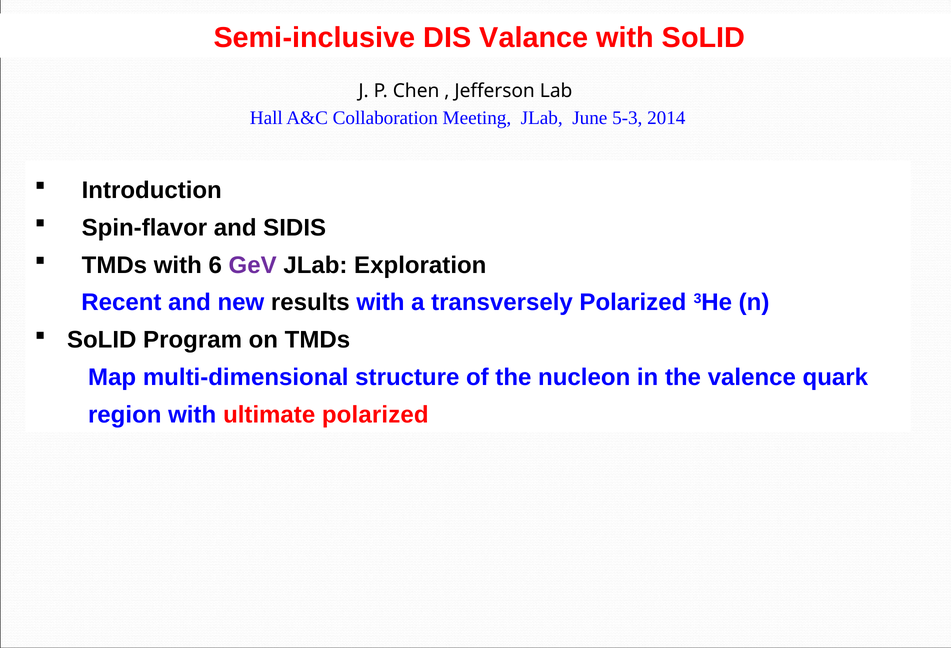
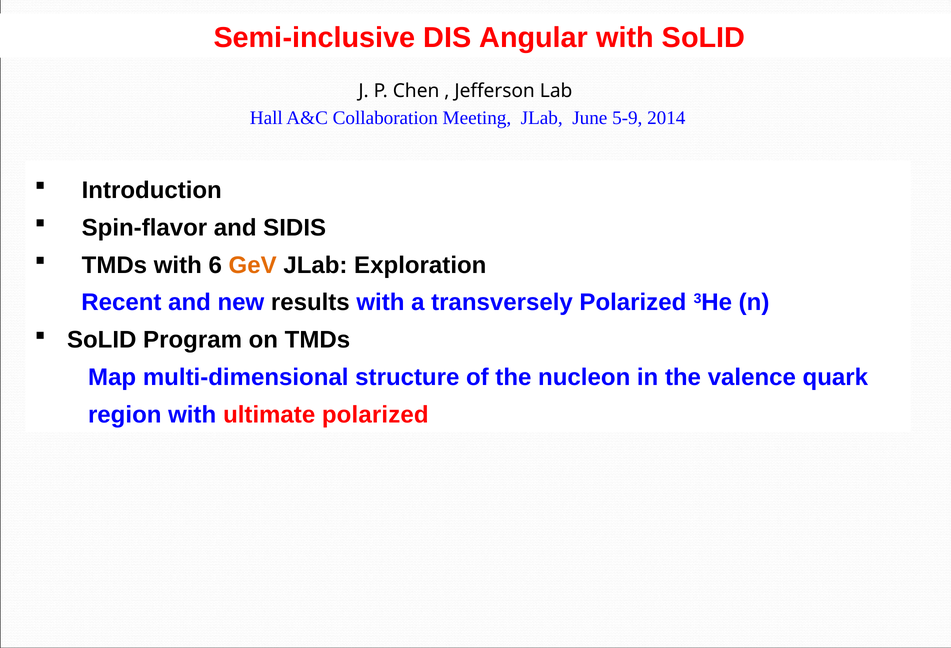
Valance: Valance -> Angular
5-3: 5-3 -> 5-9
GeV colour: purple -> orange
